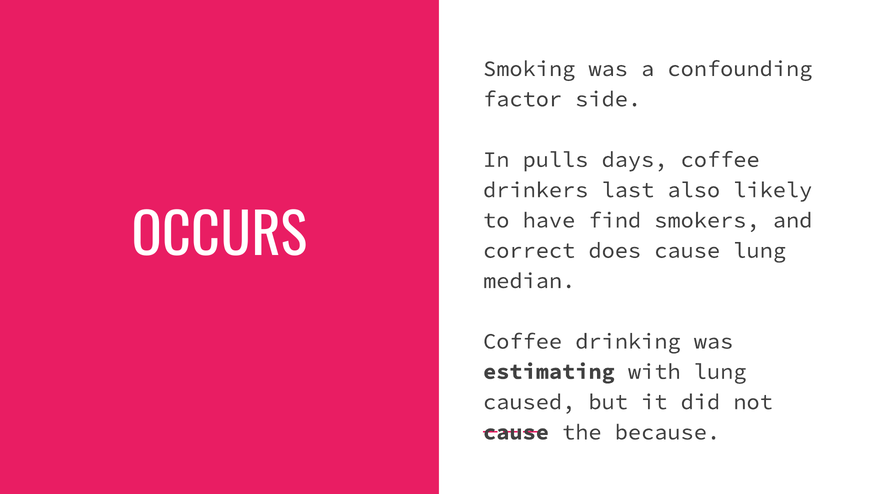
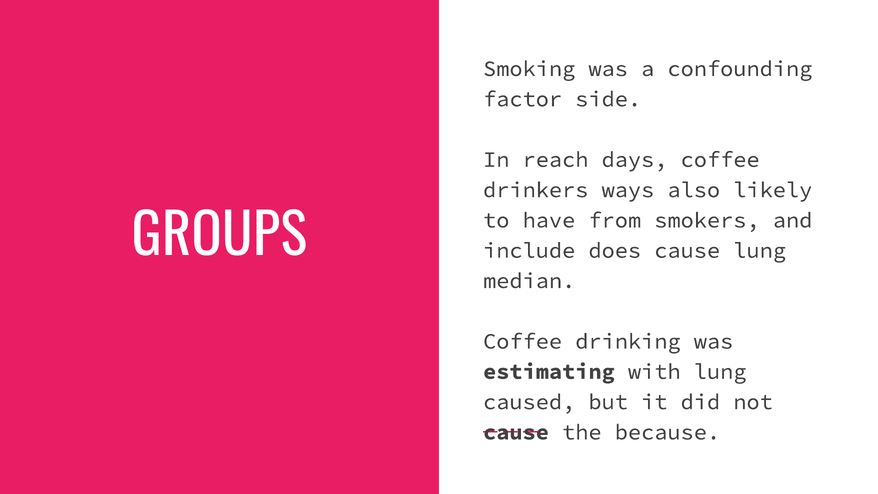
pulls: pulls -> reach
last: last -> ways
find: find -> from
OCCURS: OCCURS -> GROUPS
correct: correct -> include
